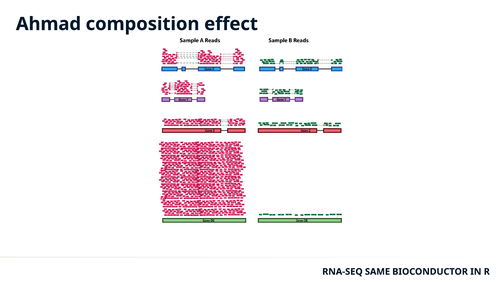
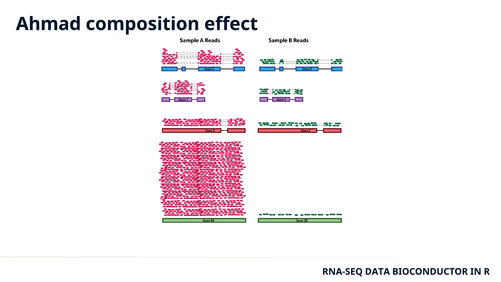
SAME: SAME -> DATA
